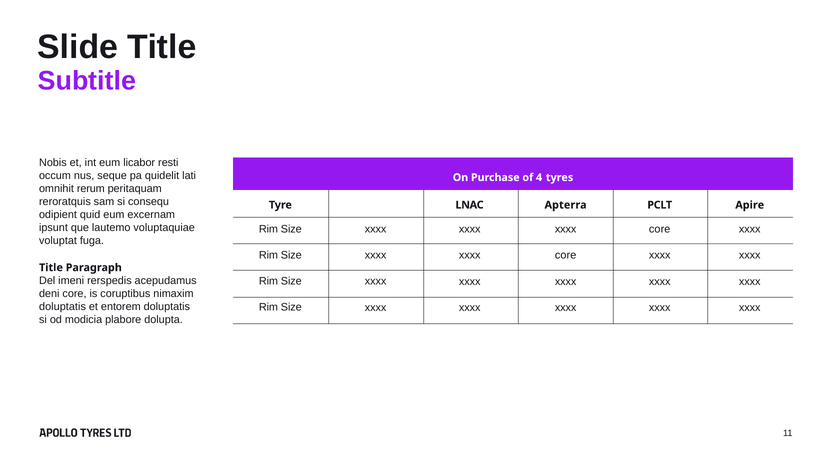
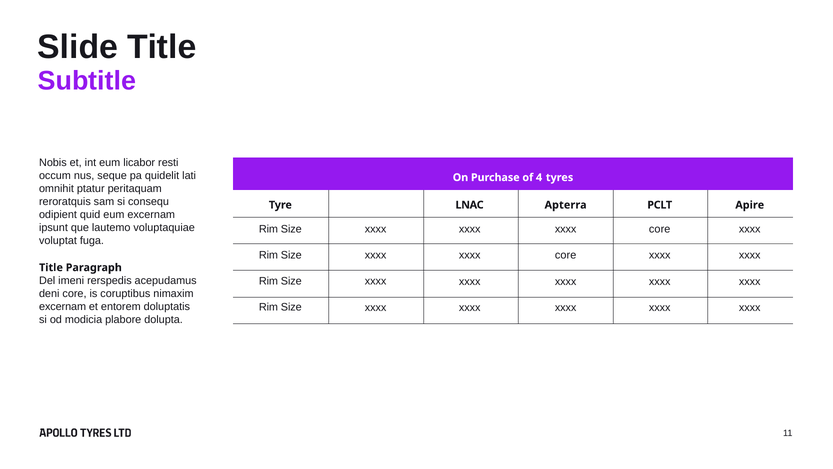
rerum: rerum -> ptatur
doluptatis at (62, 306): doluptatis -> excernam
